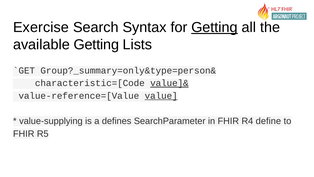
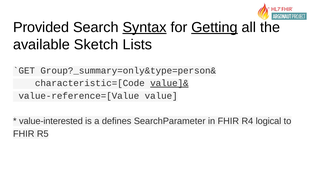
Exercise: Exercise -> Provided
Syntax underline: none -> present
available Getting: Getting -> Sketch
value underline: present -> none
value-supplying: value-supplying -> value-interested
define: define -> logical
